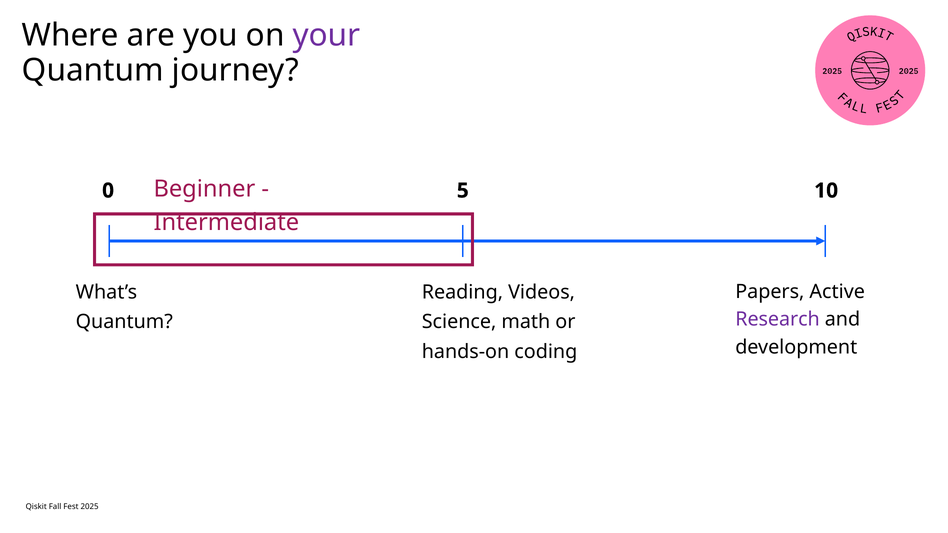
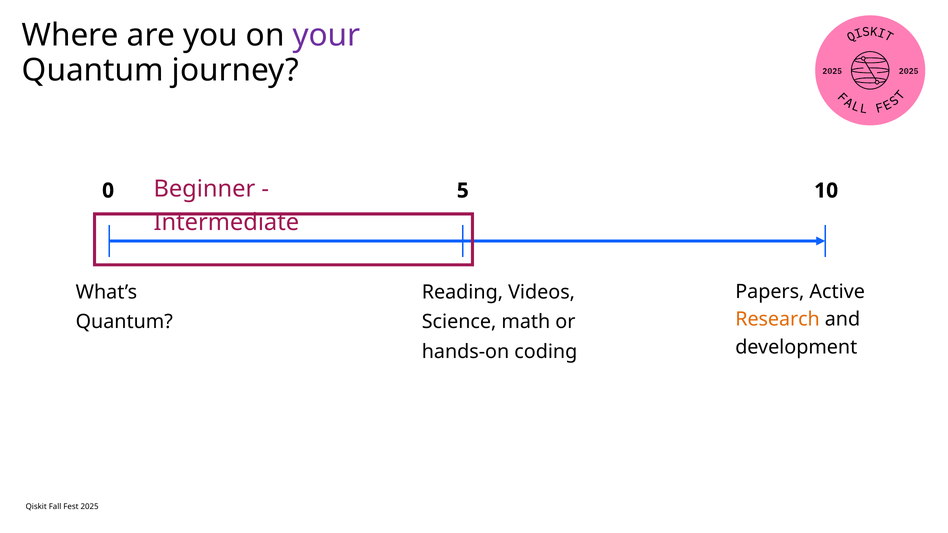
Research colour: purple -> orange
